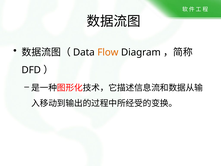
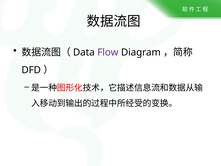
Flow colour: orange -> purple
